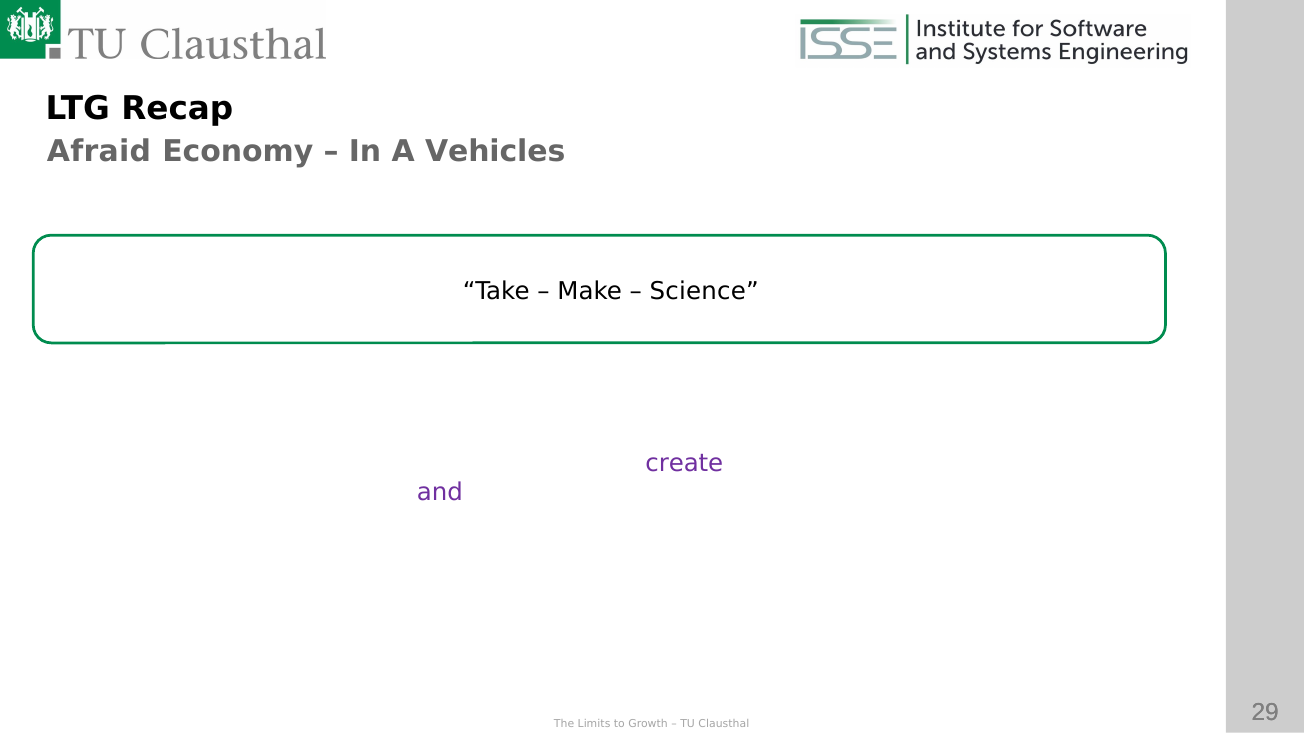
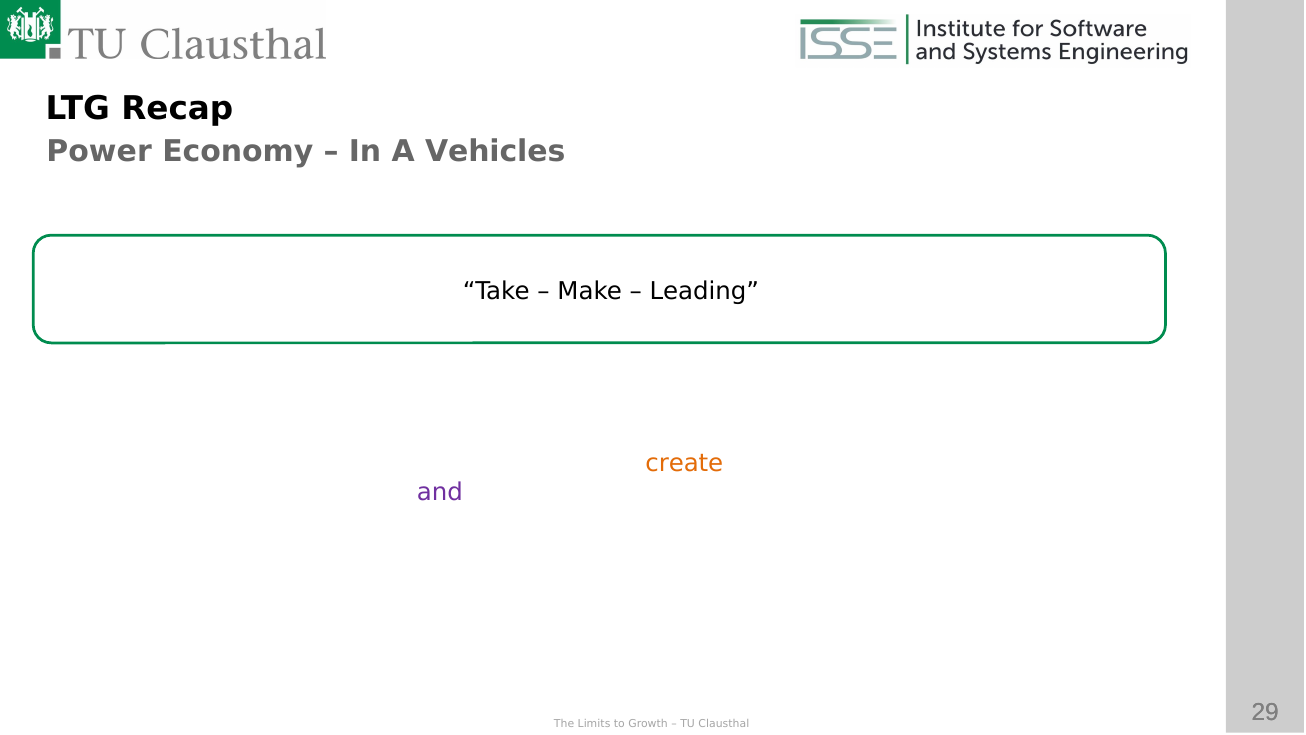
Afraid: Afraid -> Power
Science: Science -> Leading
create colour: purple -> orange
